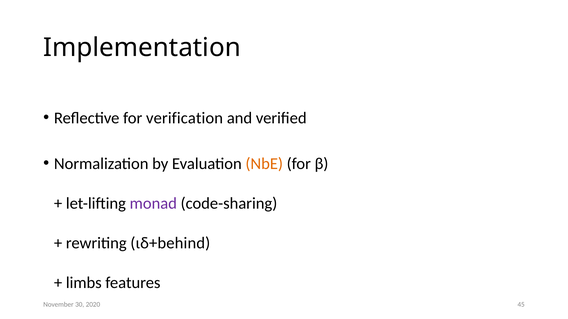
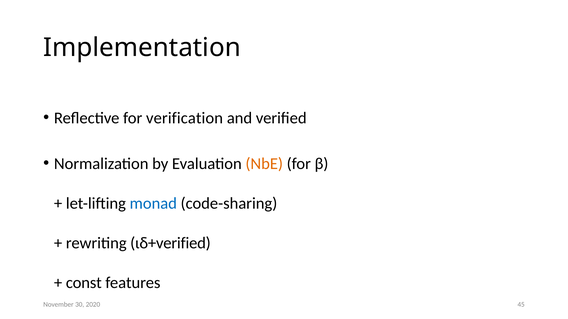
monad colour: purple -> blue
ιδ+behind: ιδ+behind -> ιδ+verified
limbs: limbs -> const
